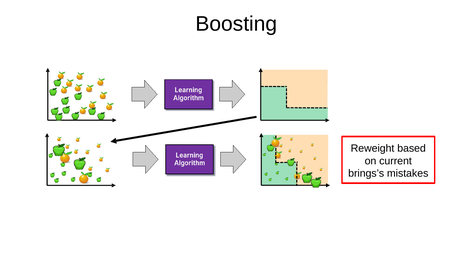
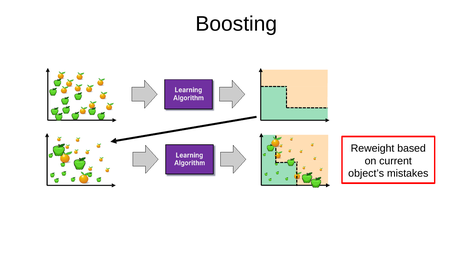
brings’s: brings’s -> object’s
